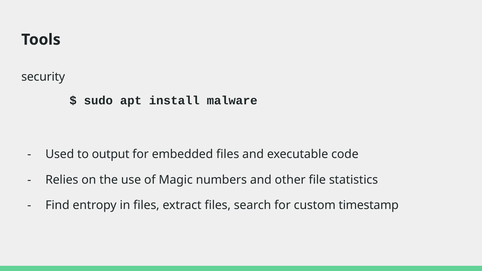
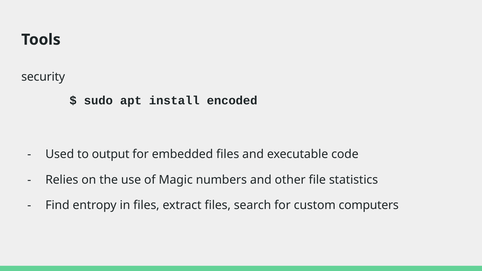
malware: malware -> encoded
timestamp: timestamp -> computers
